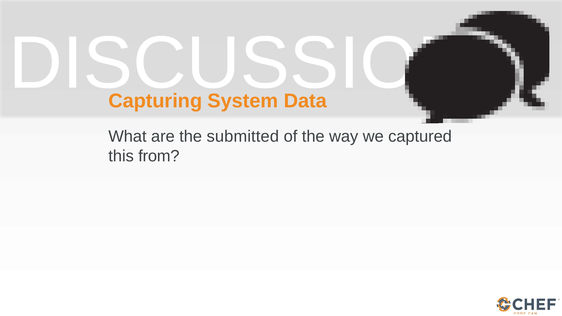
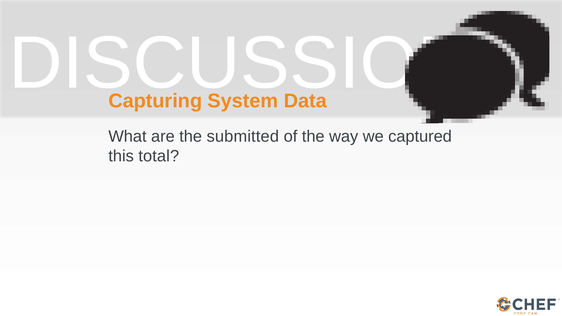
from: from -> total
